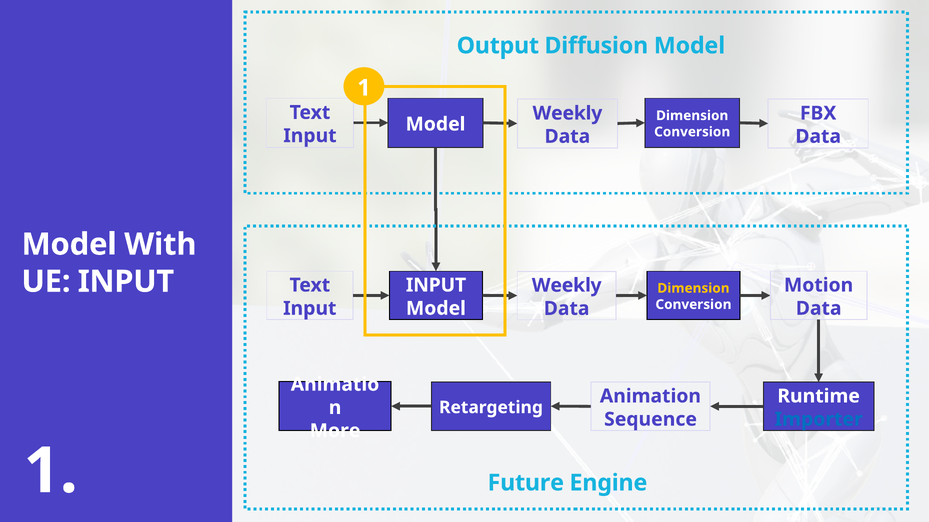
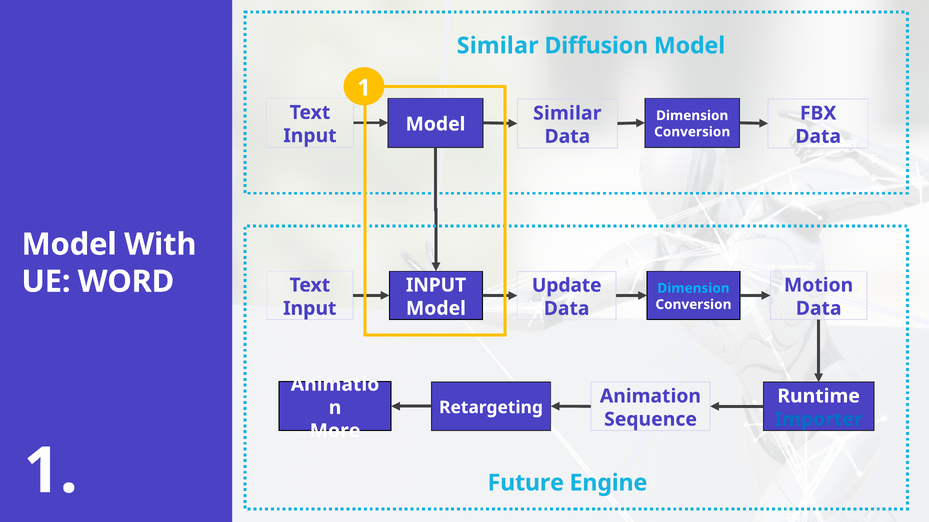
Output at (498, 46): Output -> Similar
Weekly at (567, 113): Weekly -> Similar
UE INPUT: INPUT -> WORD
Weekly at (567, 286): Weekly -> Update
Dimension at (693, 289) colour: yellow -> light blue
